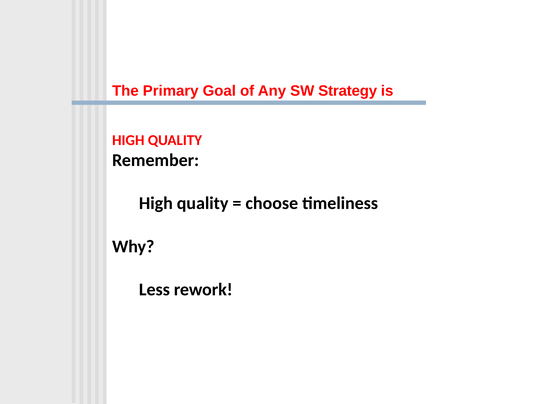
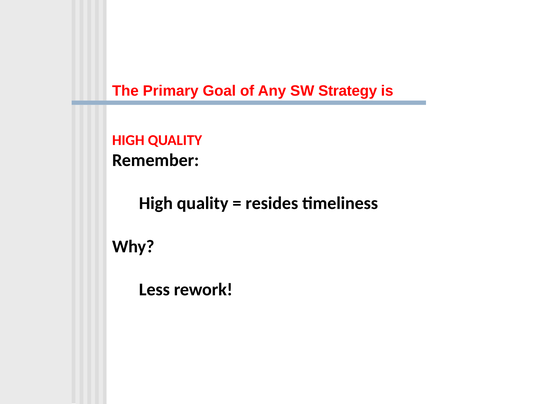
choose: choose -> resides
